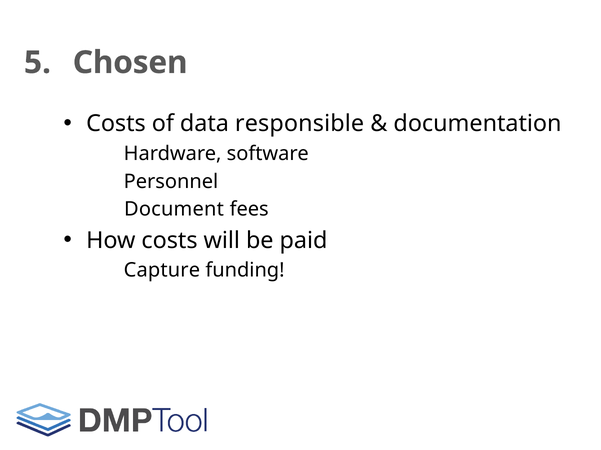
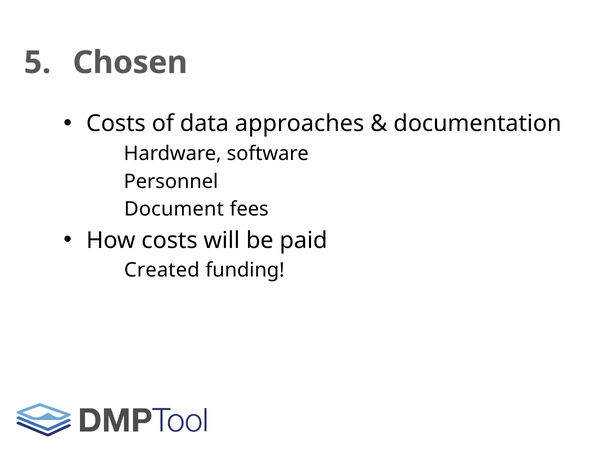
responsible: responsible -> approaches
Capture: Capture -> Created
